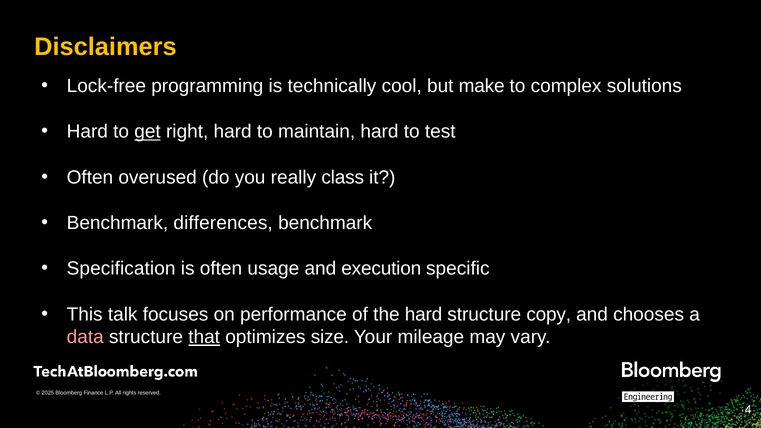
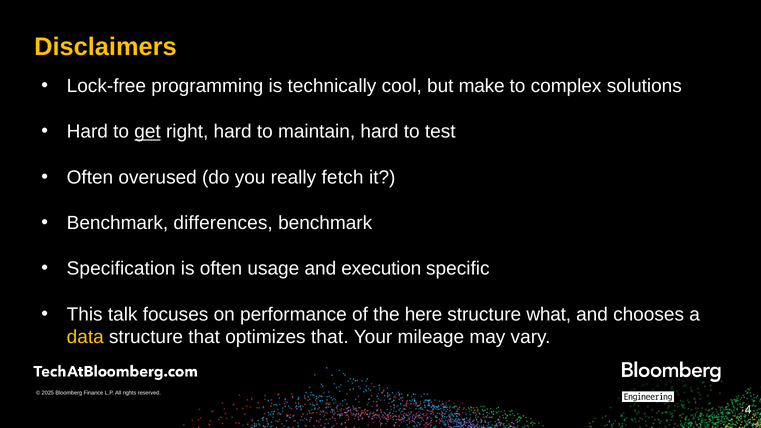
class: class -> fetch
the hard: hard -> here
copy: copy -> what
data colour: pink -> yellow
that at (204, 337) underline: present -> none
optimizes size: size -> that
